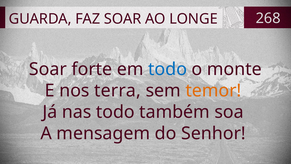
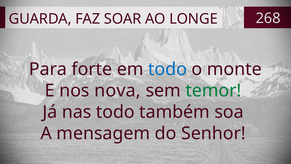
Soar at (48, 69): Soar -> Para
terra: terra -> nova
temor colour: orange -> green
